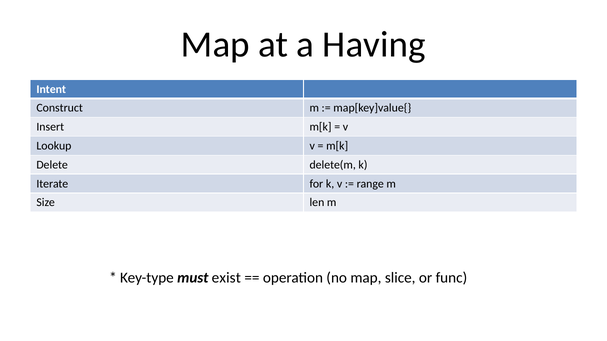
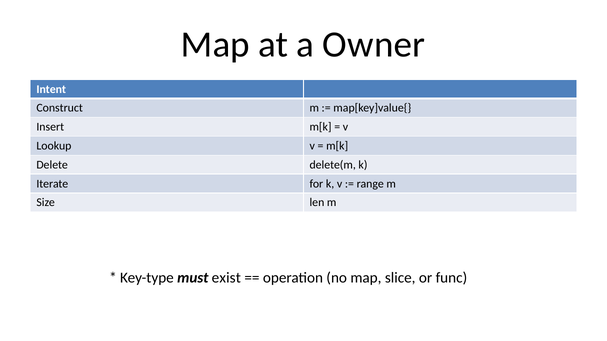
Having: Having -> Owner
